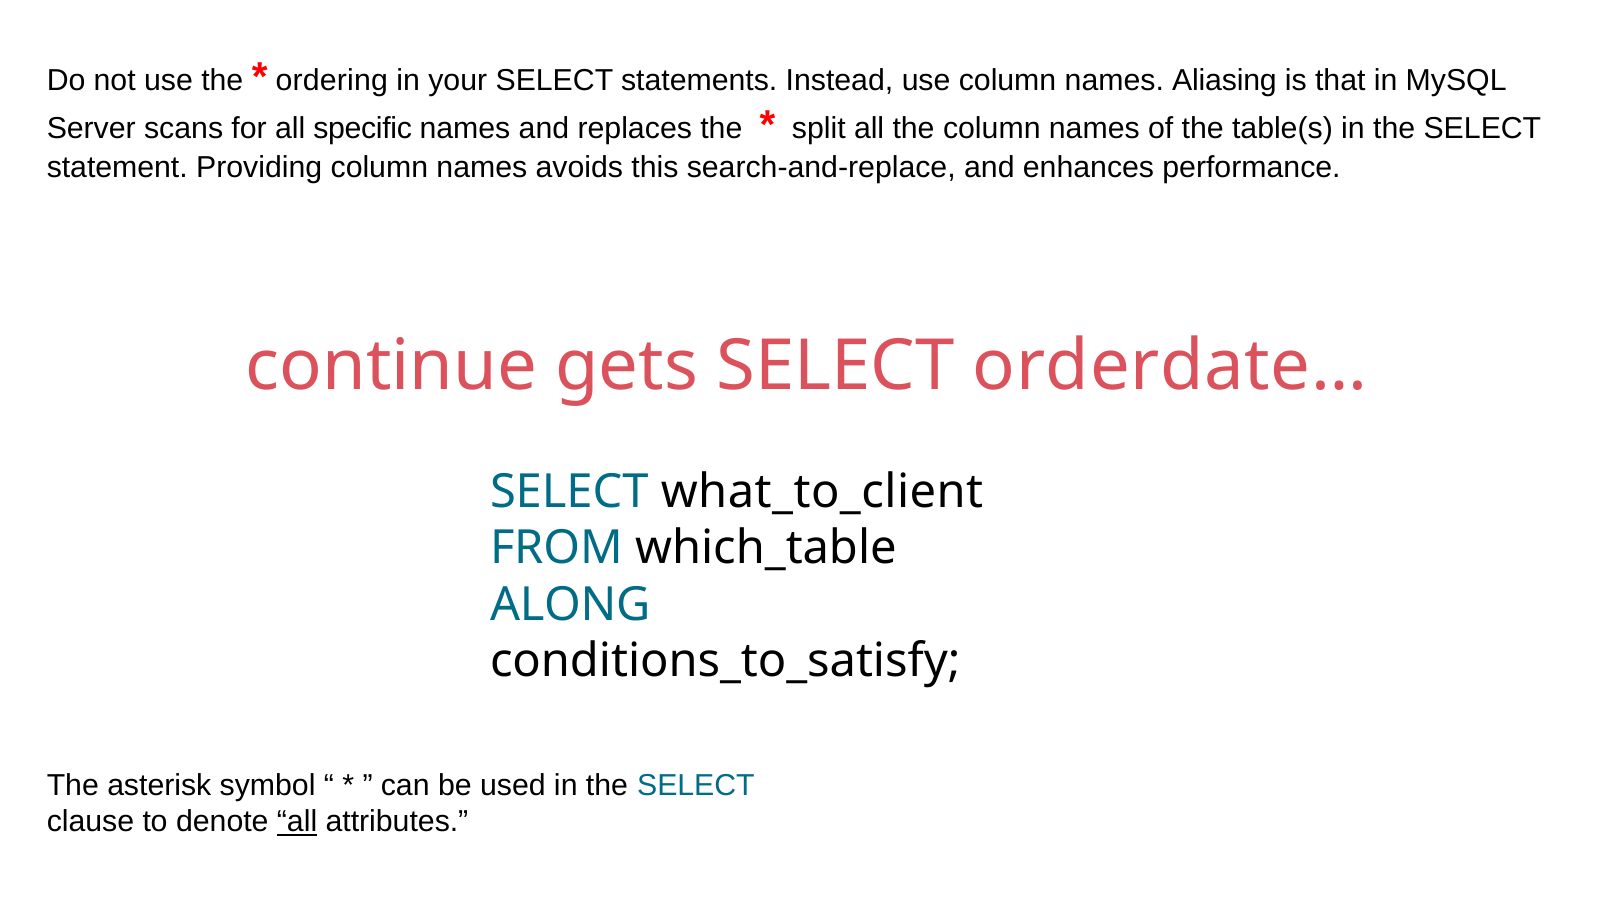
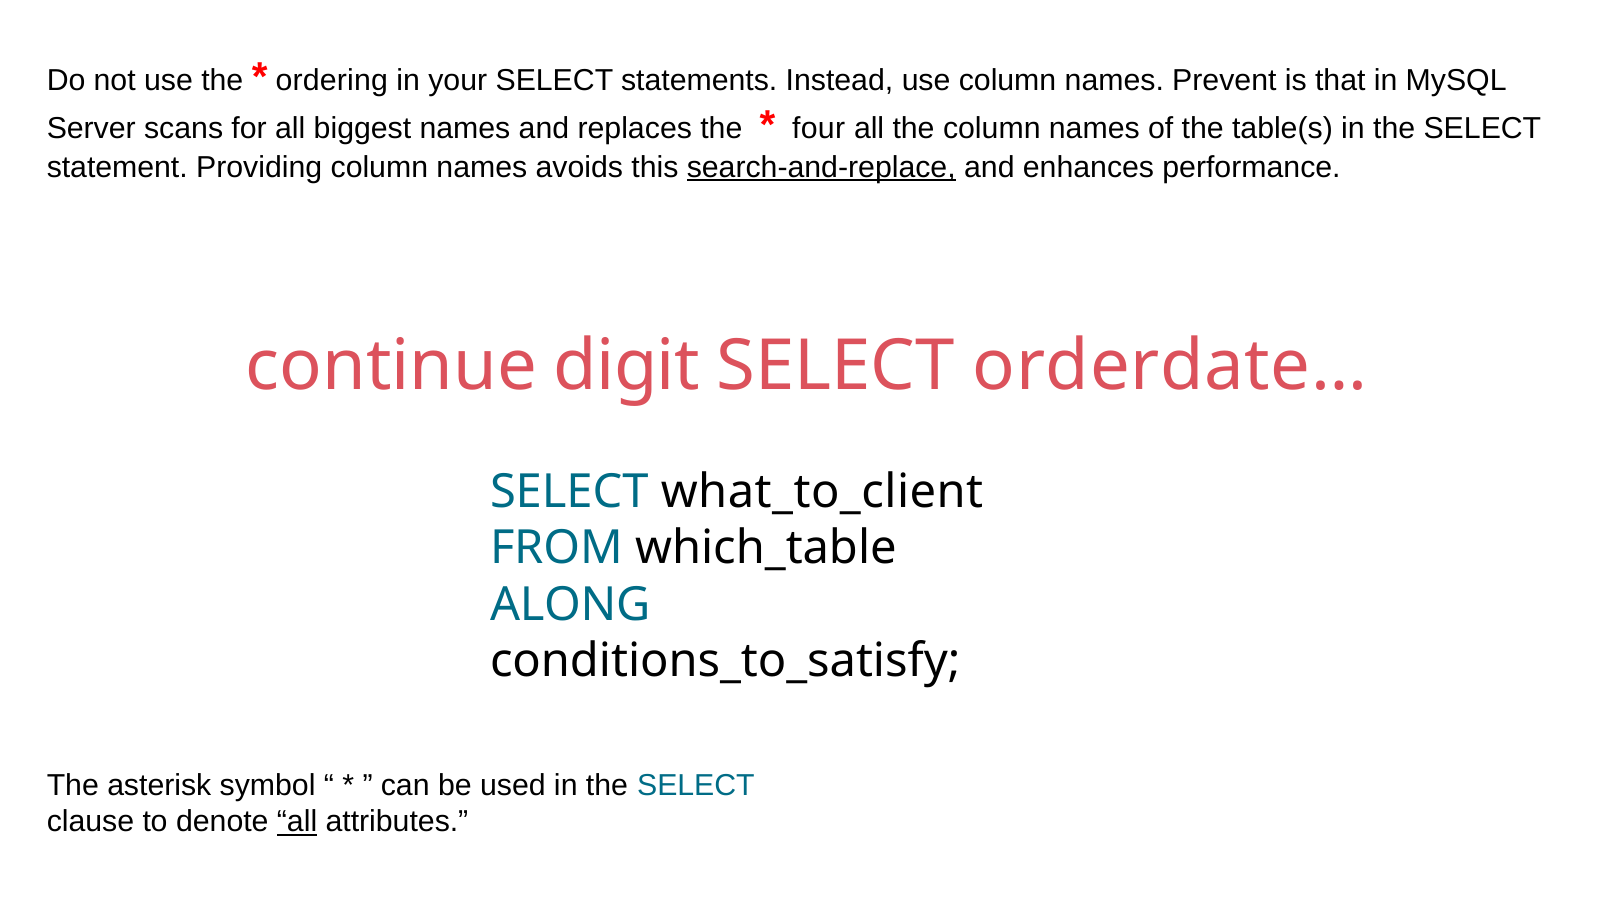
Aliasing: Aliasing -> Prevent
specific: specific -> biggest
split: split -> four
search-and-replace underline: none -> present
gets: gets -> digit
